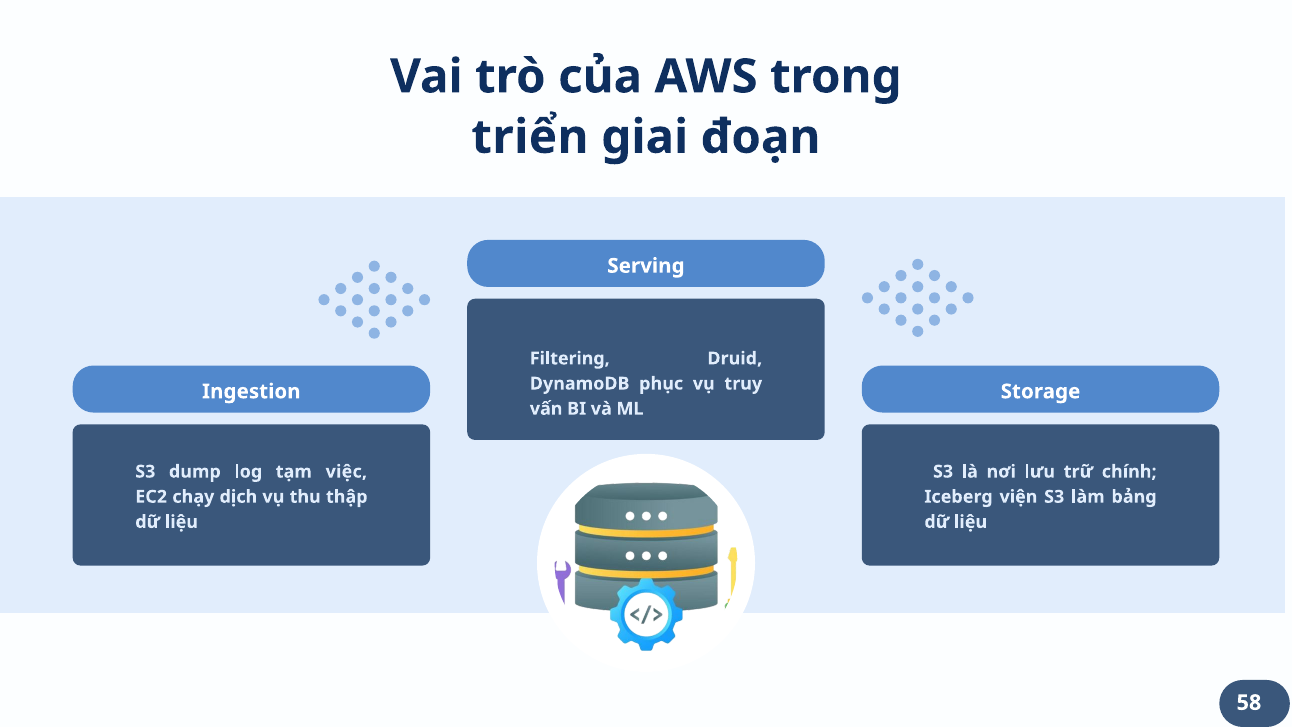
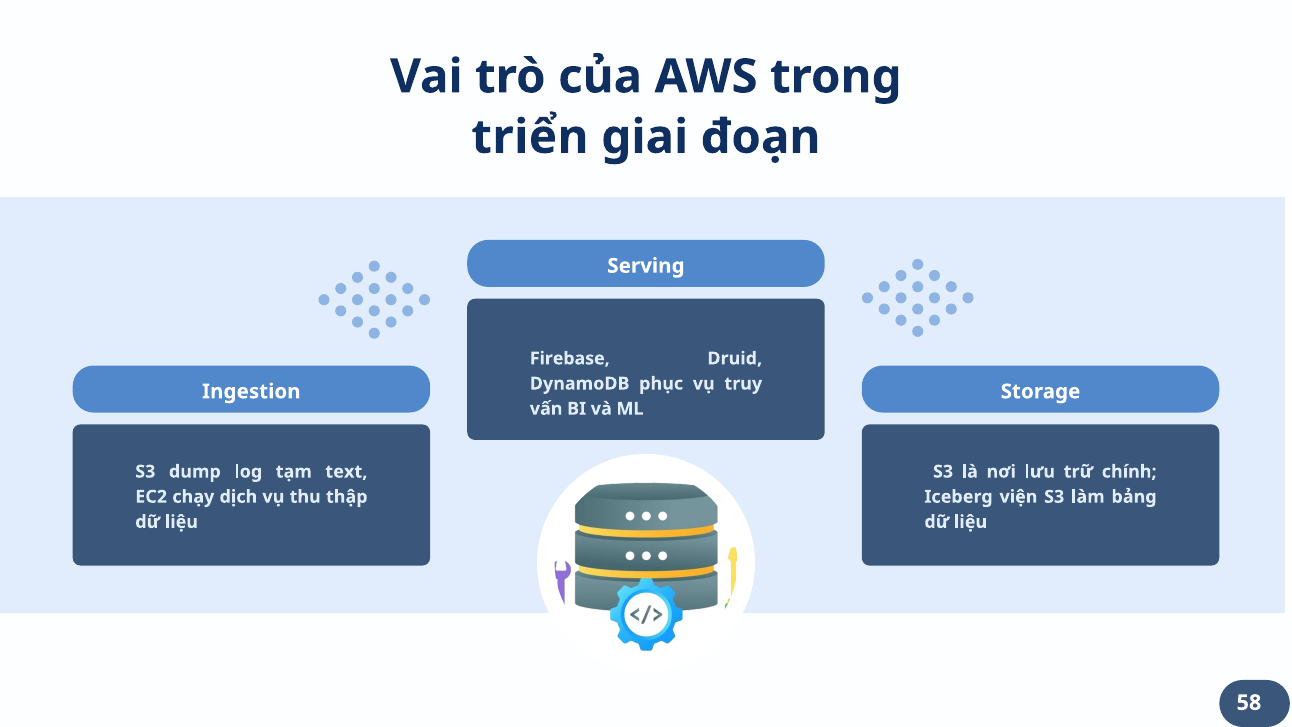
Filtering: Filtering -> Firebase
việc: việc -> text
